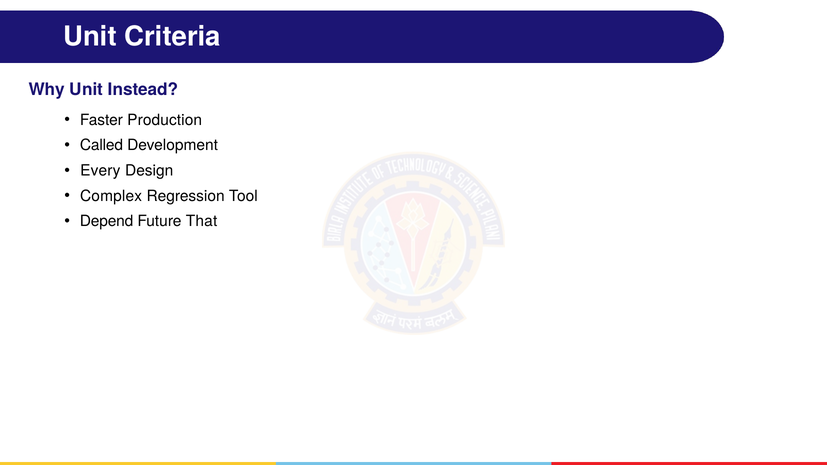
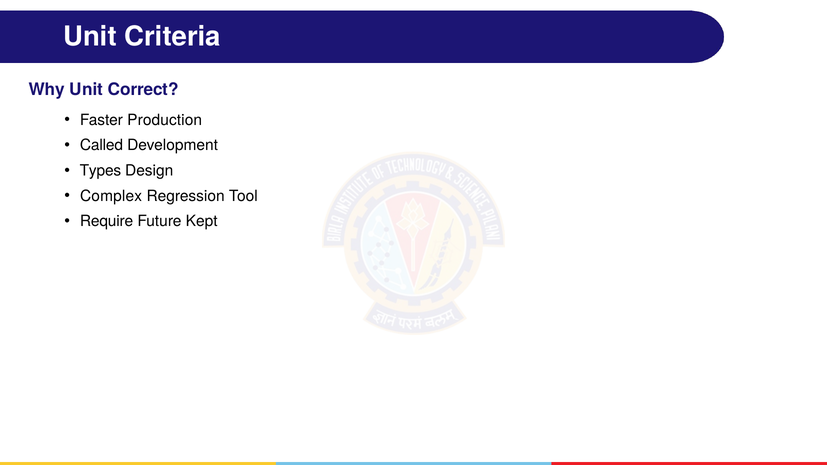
Instead: Instead -> Correct
Every: Every -> Types
Depend: Depend -> Require
That: That -> Kept
